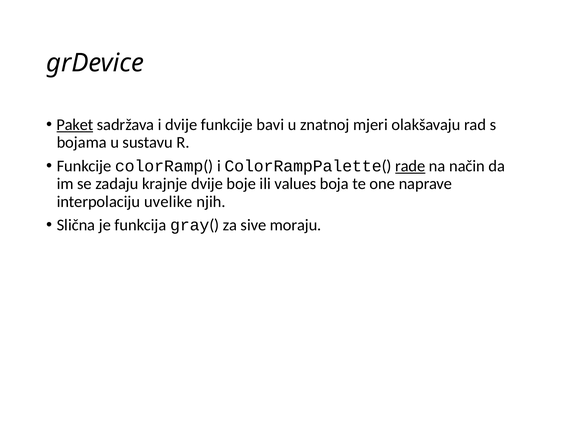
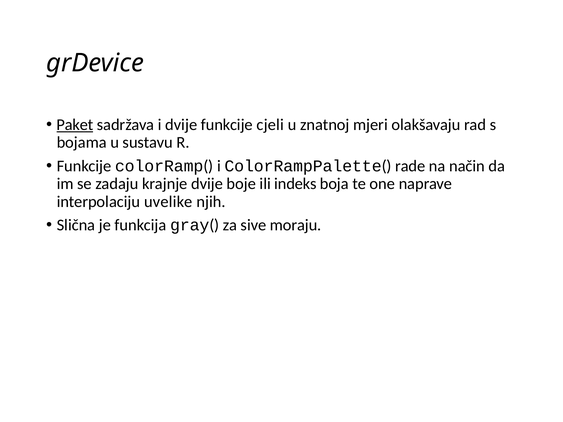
bavi: bavi -> cjeli
rade underline: present -> none
values: values -> indeks
